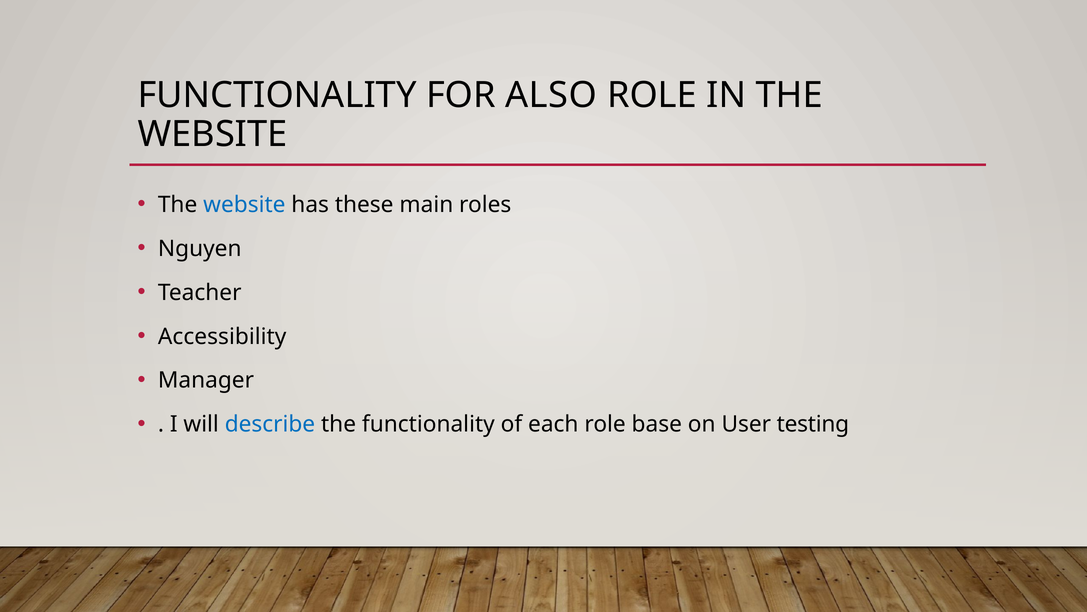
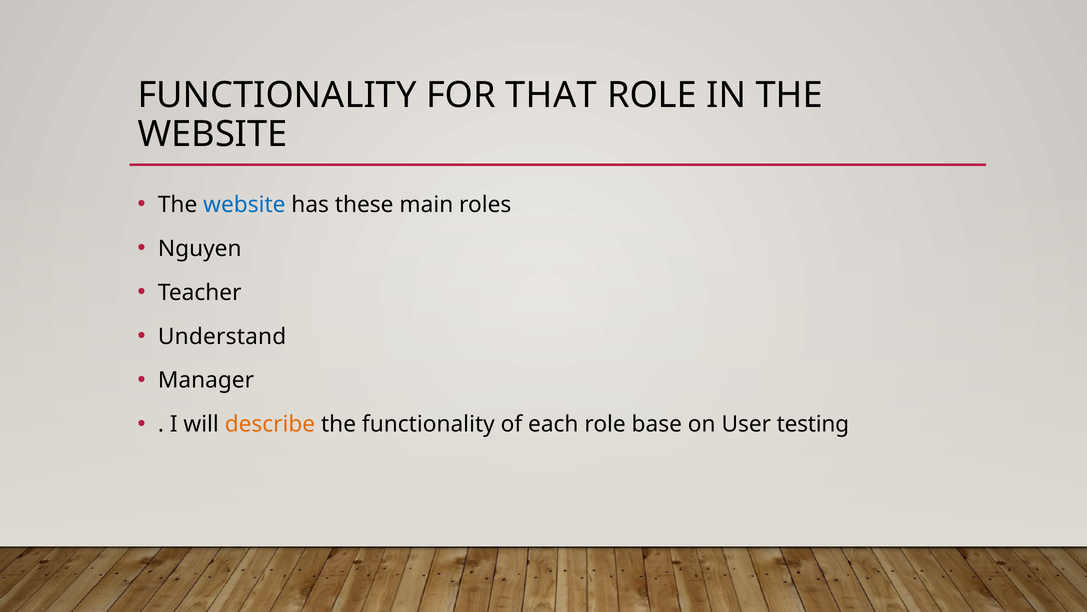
ALSO: ALSO -> THAT
Accessibility: Accessibility -> Understand
describe colour: blue -> orange
